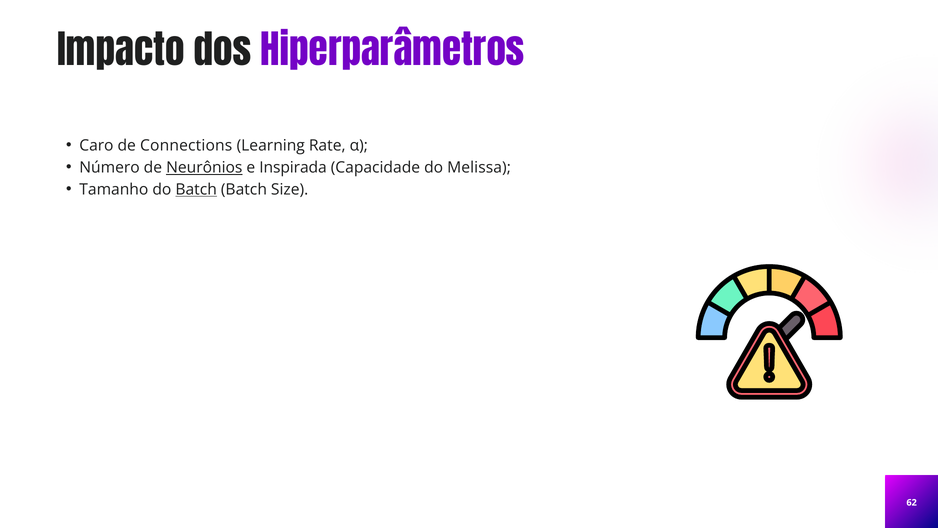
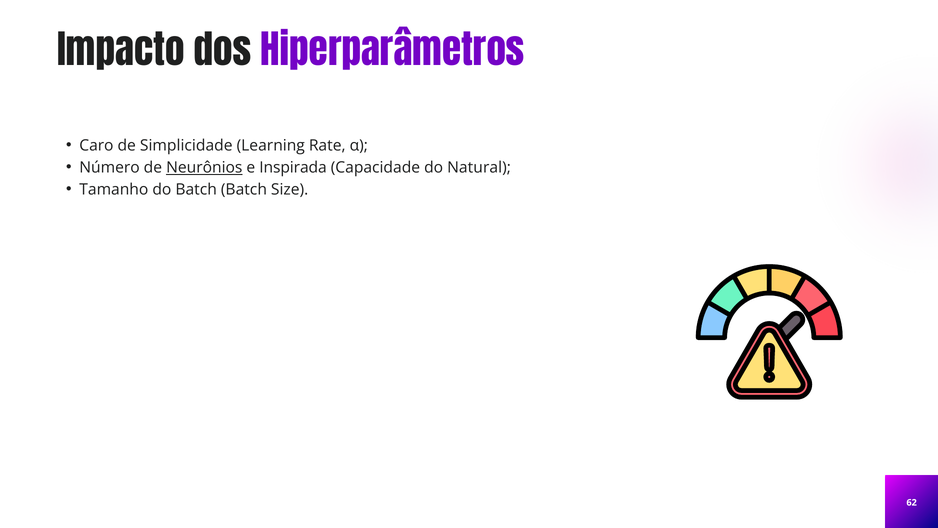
Connections: Connections -> Simplicidade
Melissa: Melissa -> Natural
Batch at (196, 189) underline: present -> none
